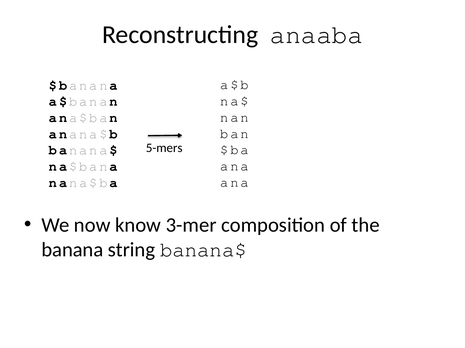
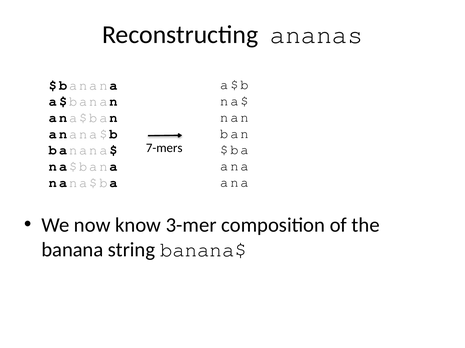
anaaba: anaaba -> ananas
5-mers: 5-mers -> 7-mers
